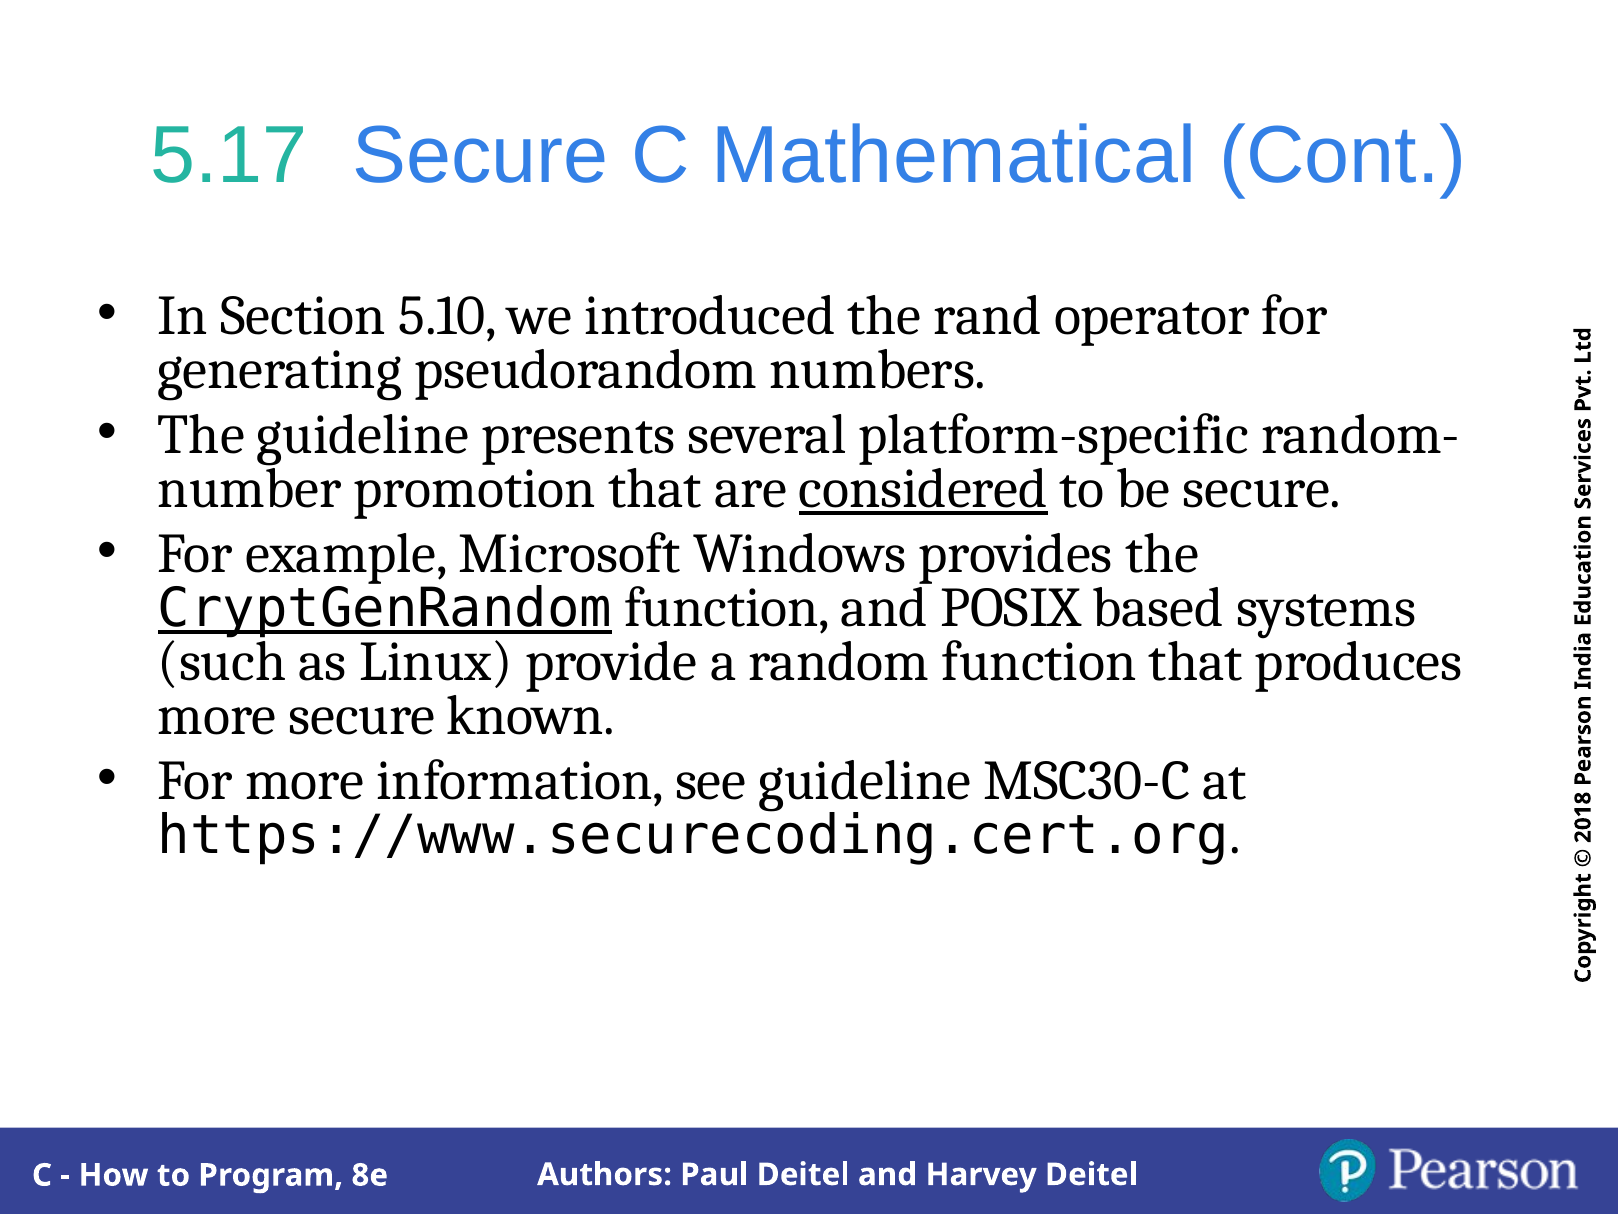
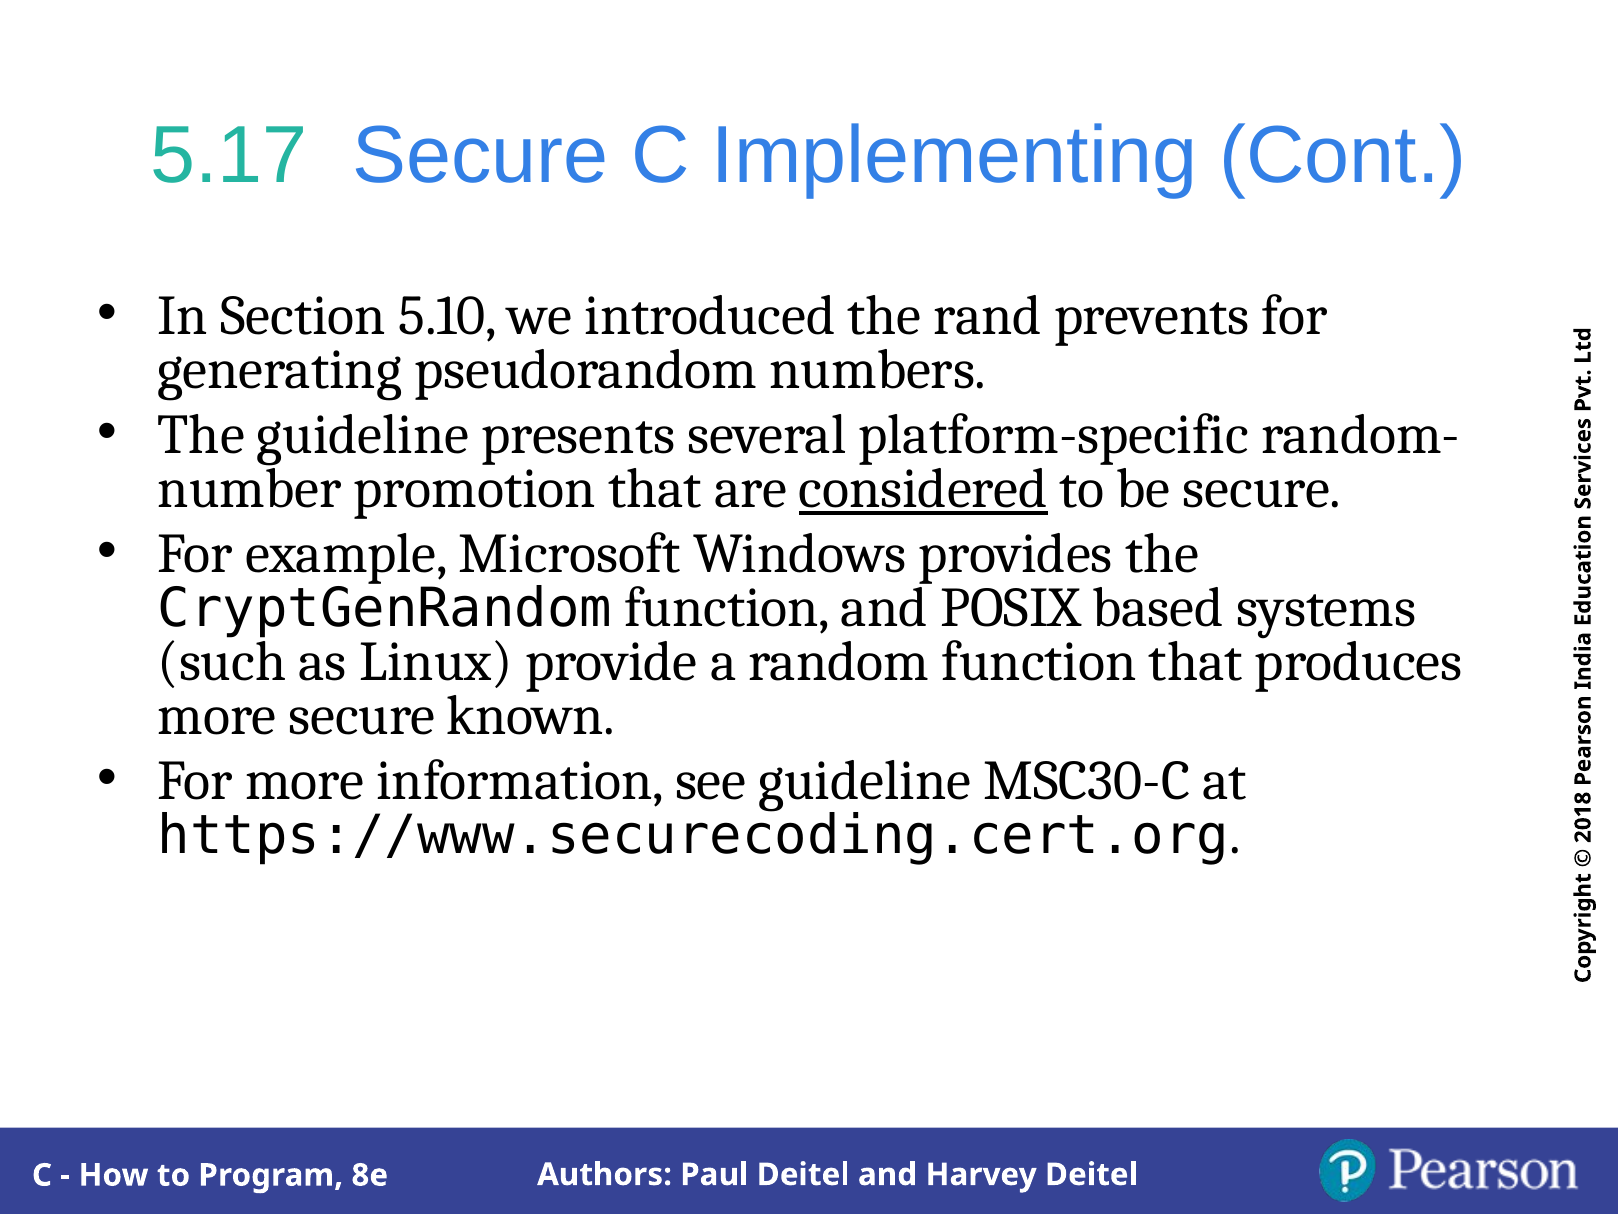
Mathematical: Mathematical -> Implementing
operator: operator -> prevents
CryptGenRandom underline: present -> none
